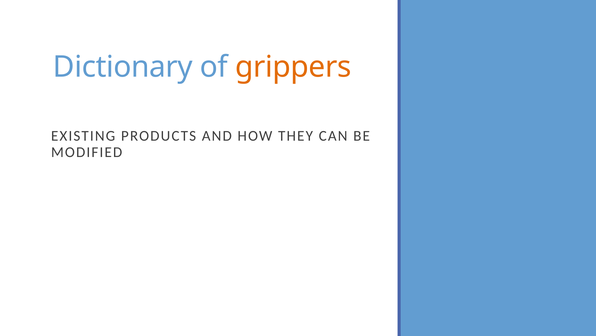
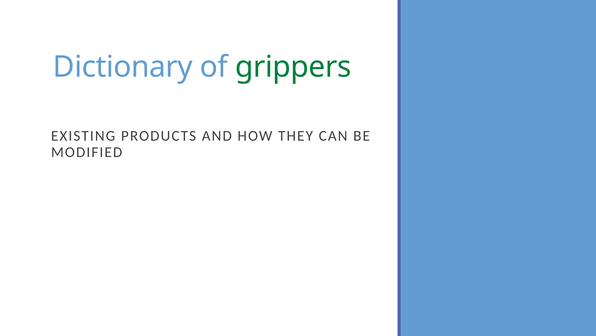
grippers colour: orange -> green
